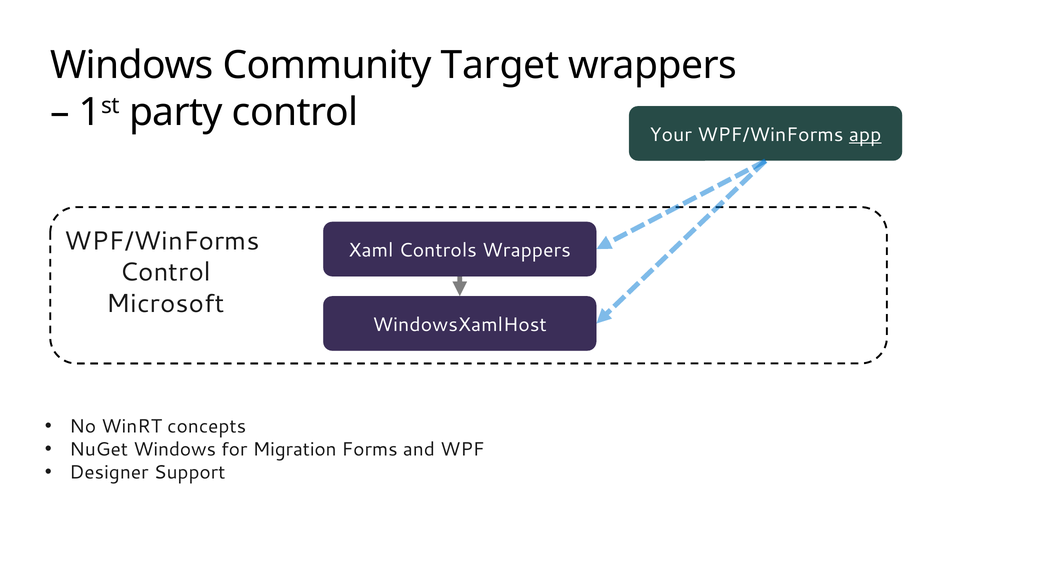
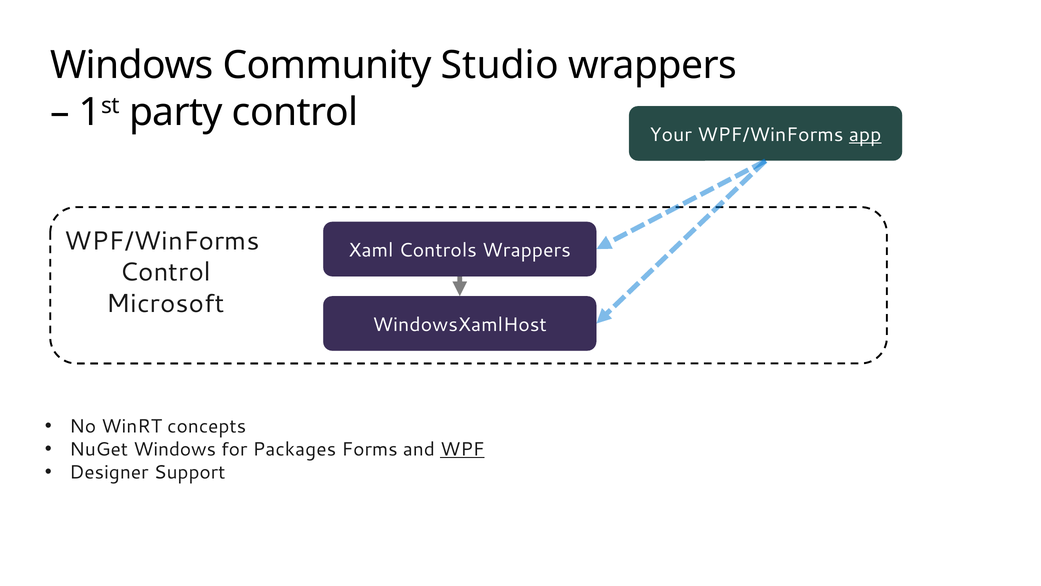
Target: Target -> Studio
Migration: Migration -> Packages
WPF underline: none -> present
